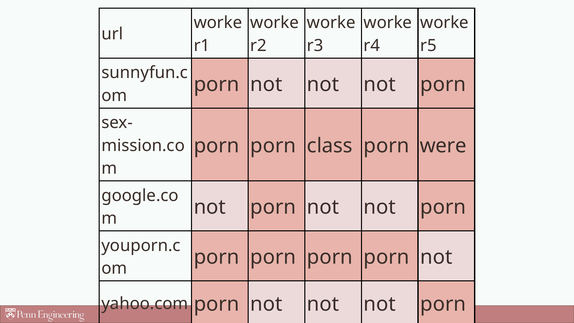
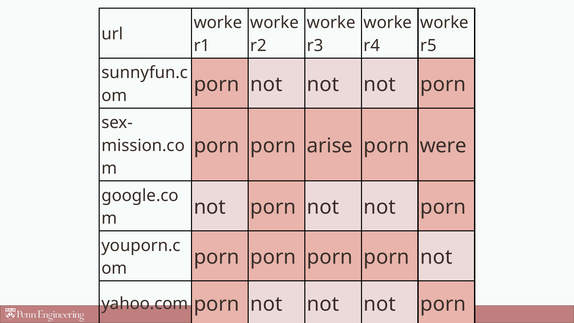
class: class -> arise
